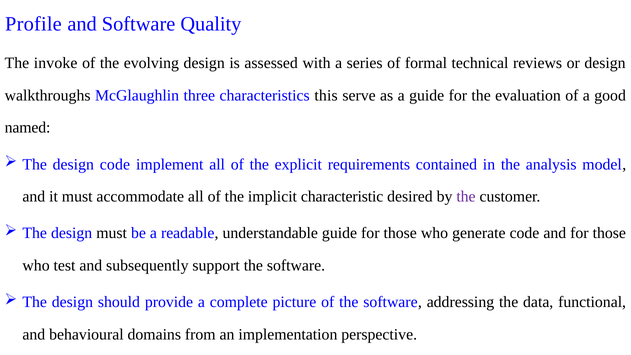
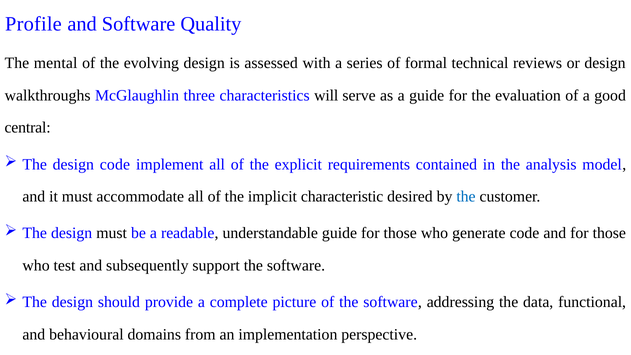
invoke: invoke -> mental
this: this -> will
named: named -> central
the at (466, 196) colour: purple -> blue
